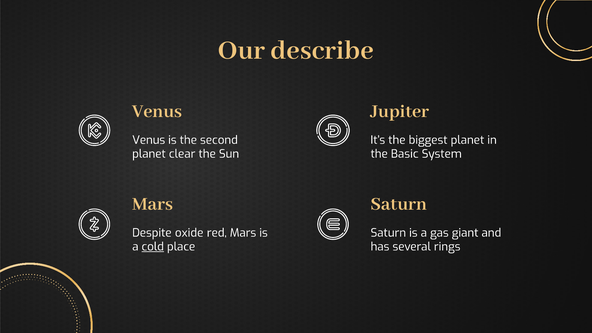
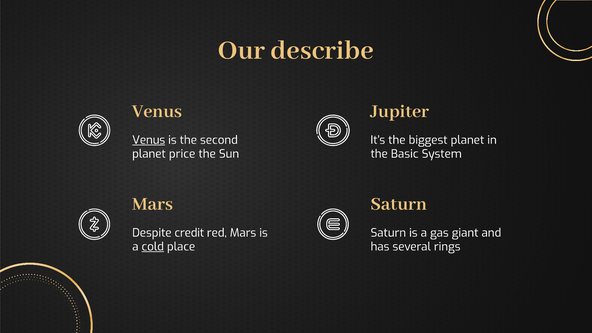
Venus at (149, 140) underline: none -> present
clear: clear -> price
oxide: oxide -> credit
